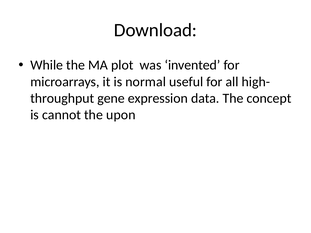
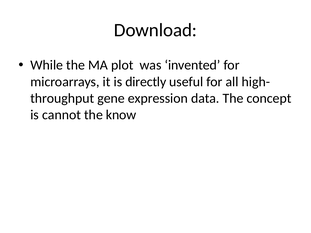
normal: normal -> directly
upon: upon -> know
